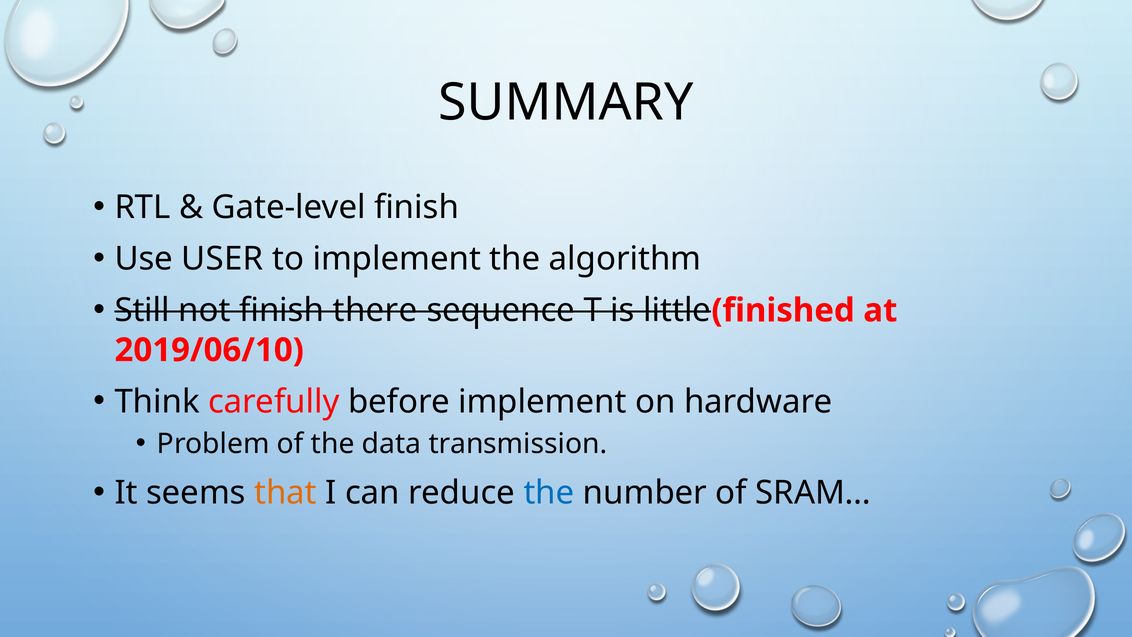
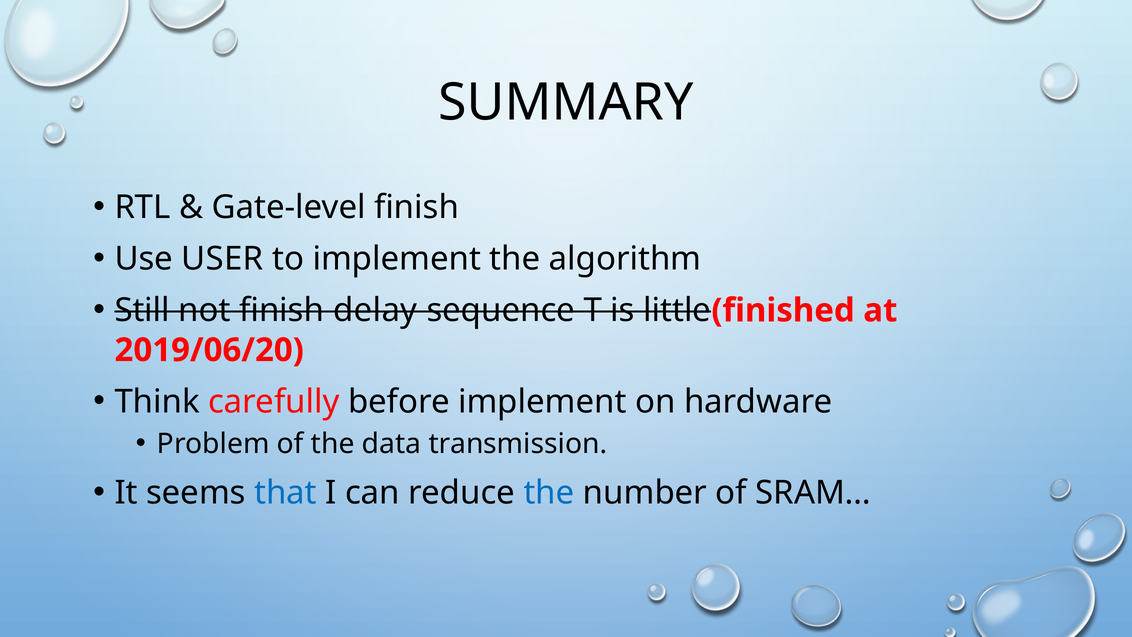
there: there -> delay
2019/06/10: 2019/06/10 -> 2019/06/20
that colour: orange -> blue
